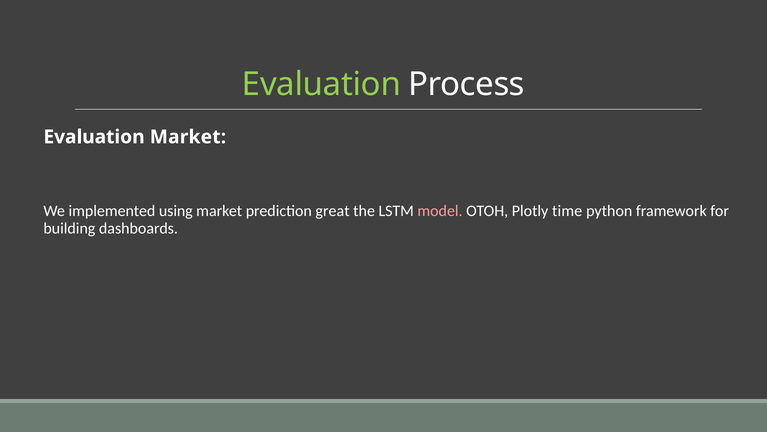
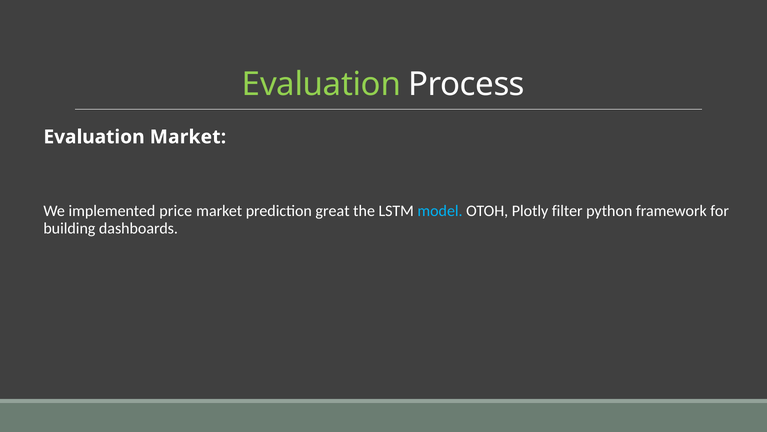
using: using -> price
model colour: pink -> light blue
time: time -> filter
